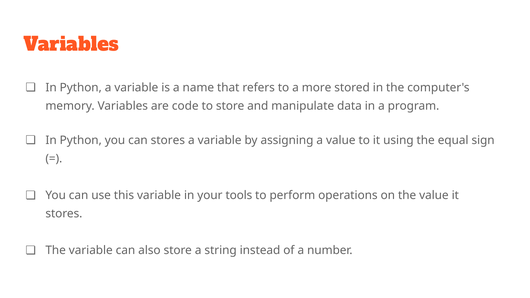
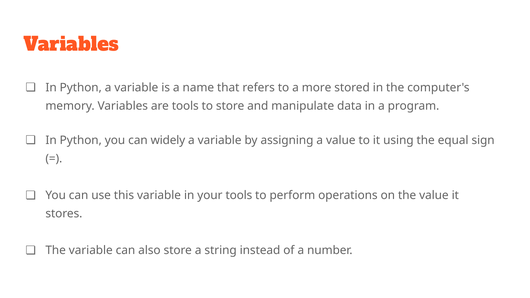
are code: code -> tools
can stores: stores -> widely
